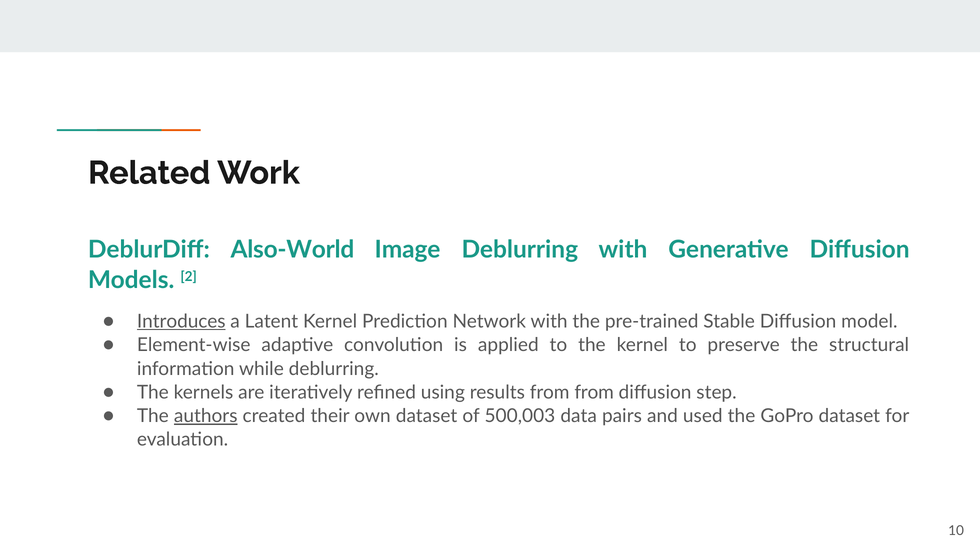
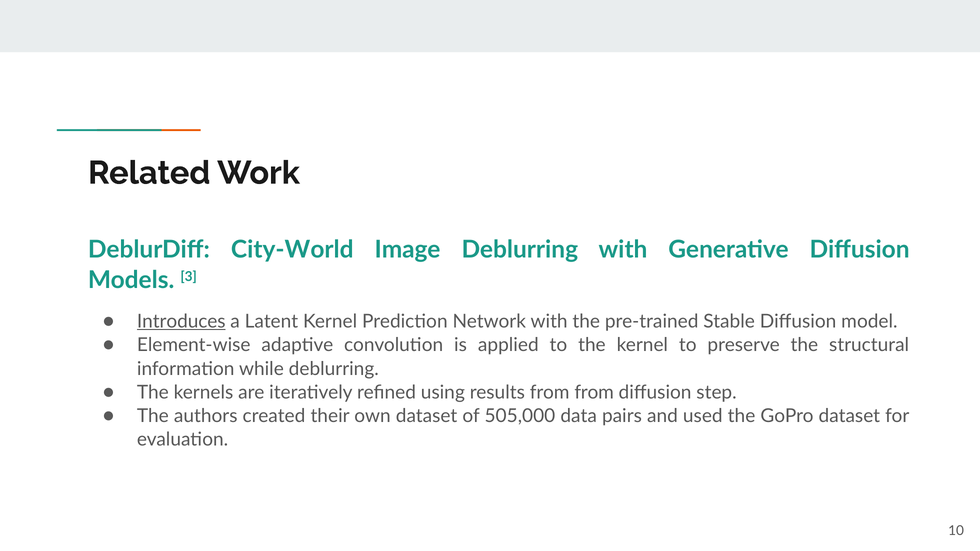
Also-World: Also-World -> City-World
2: 2 -> 3
authors underline: present -> none
500,003: 500,003 -> 505,000
